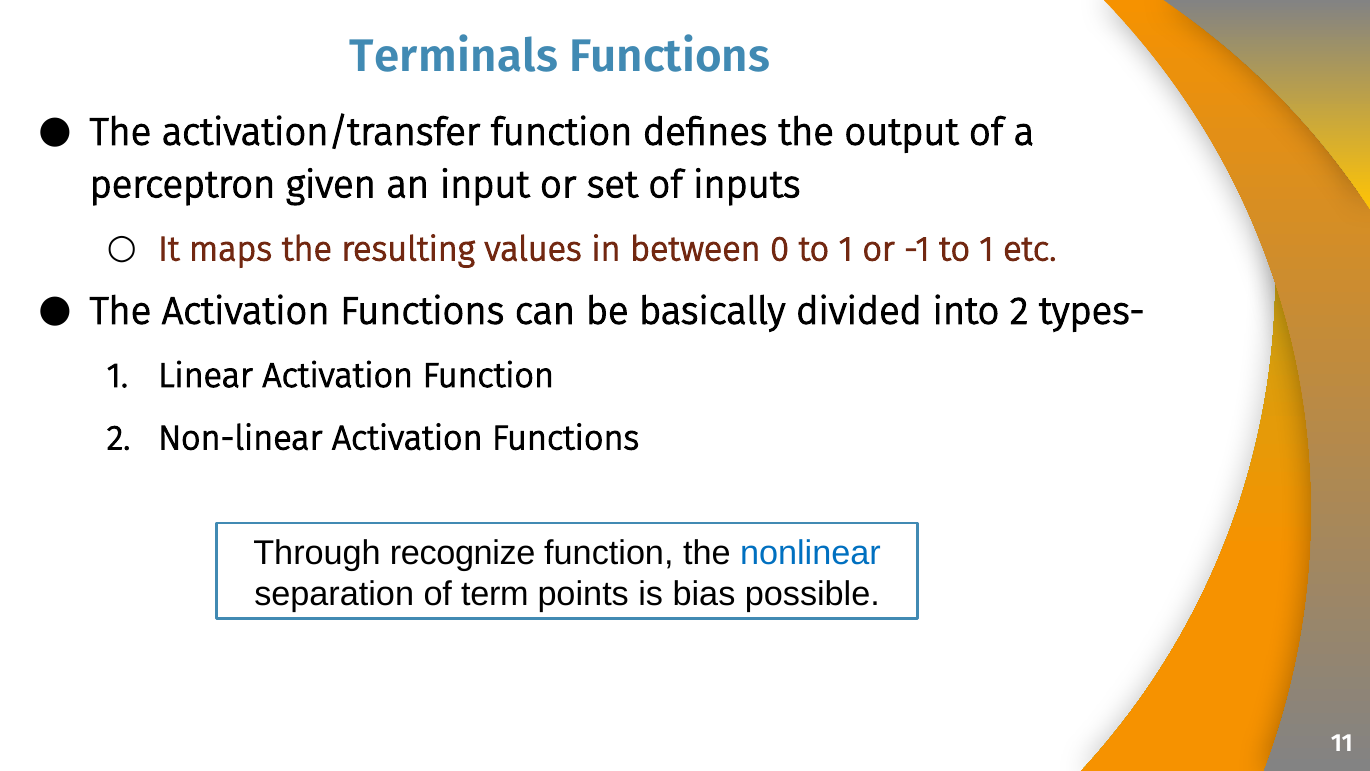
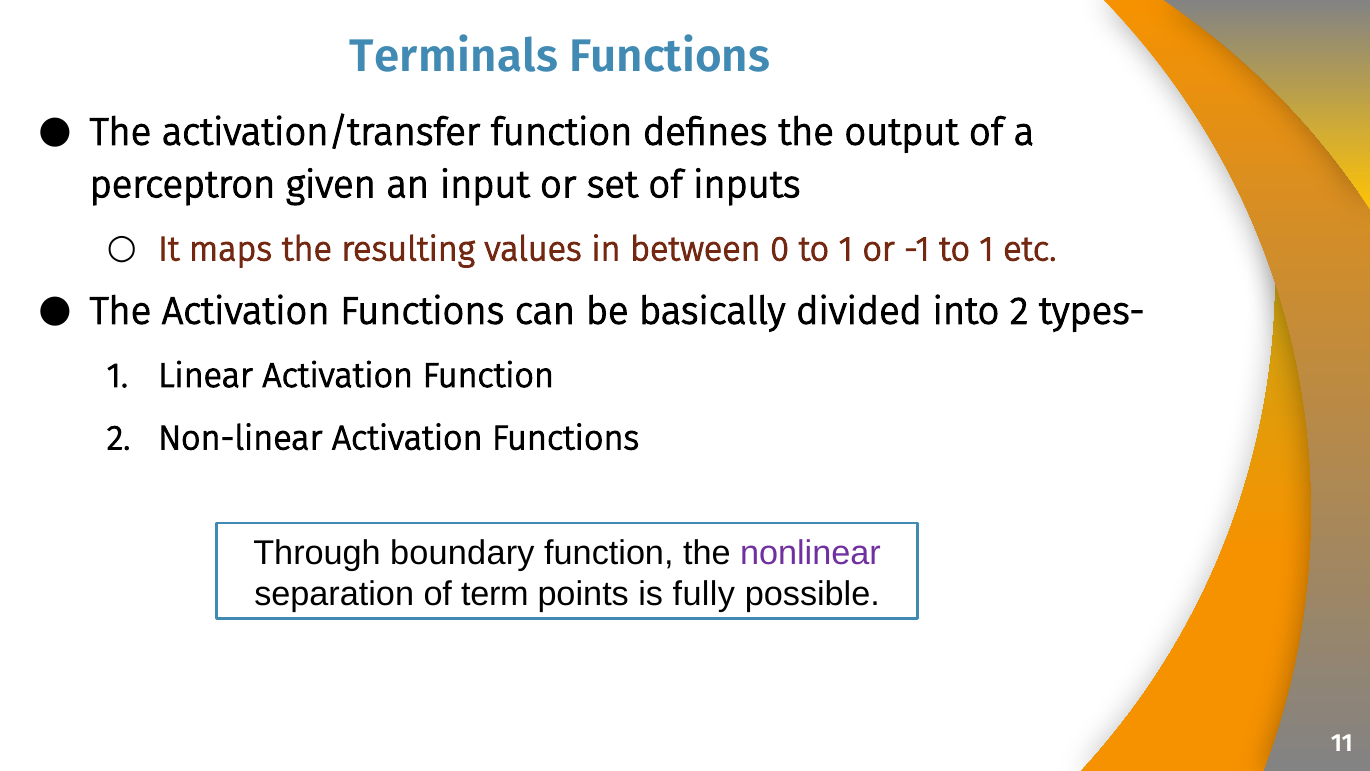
recognize: recognize -> boundary
nonlinear colour: blue -> purple
bias: bias -> fully
